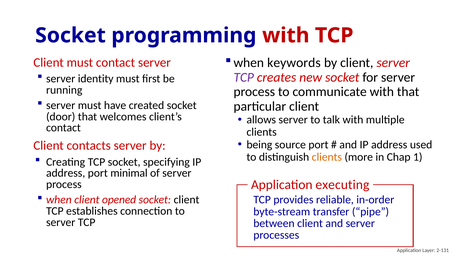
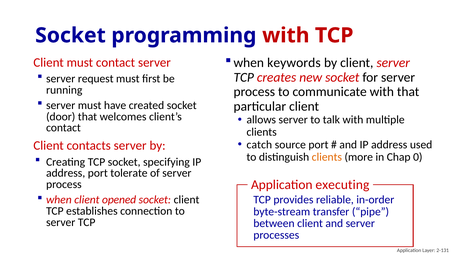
TCP at (244, 77) colour: purple -> black
identity: identity -> request
being: being -> catch
1: 1 -> 0
minimal: minimal -> tolerate
